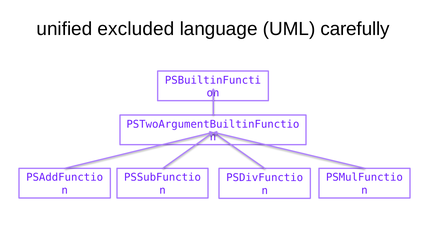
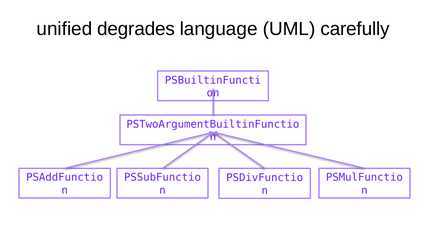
excluded: excluded -> degrades
